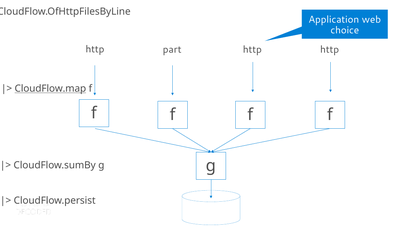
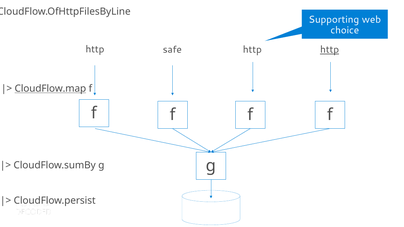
Application: Application -> Supporting
part: part -> safe
http at (330, 50) underline: none -> present
